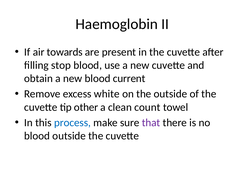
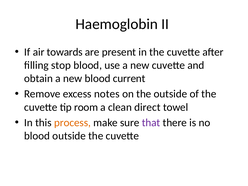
white: white -> notes
other: other -> room
count: count -> direct
process colour: blue -> orange
